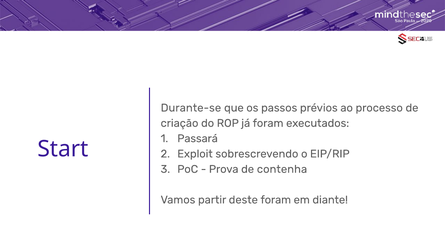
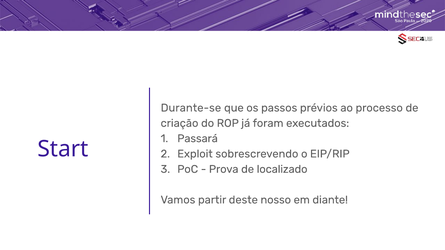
contenha: contenha -> localizado
deste foram: foram -> nosso
